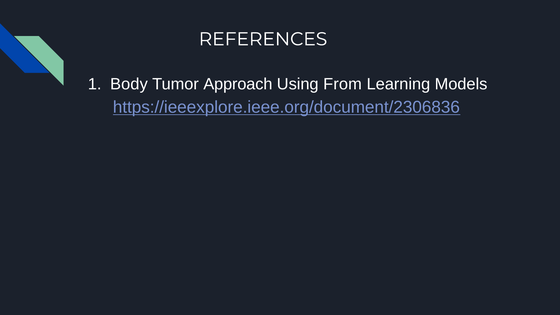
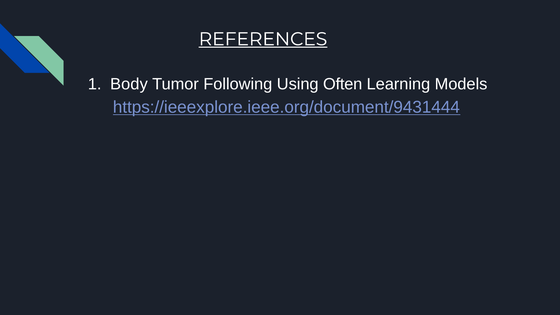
REFERENCES underline: none -> present
Approach: Approach -> Following
From: From -> Often
https://ieeexplore.ieee.org/document/2306836: https://ieeexplore.ieee.org/document/2306836 -> https://ieeexplore.ieee.org/document/9431444
